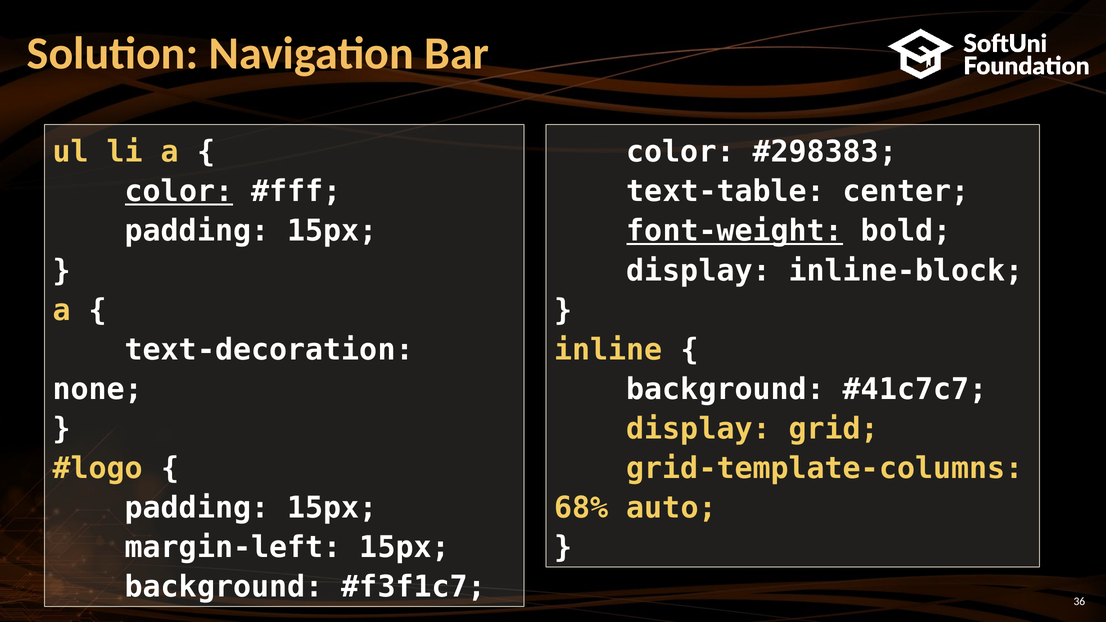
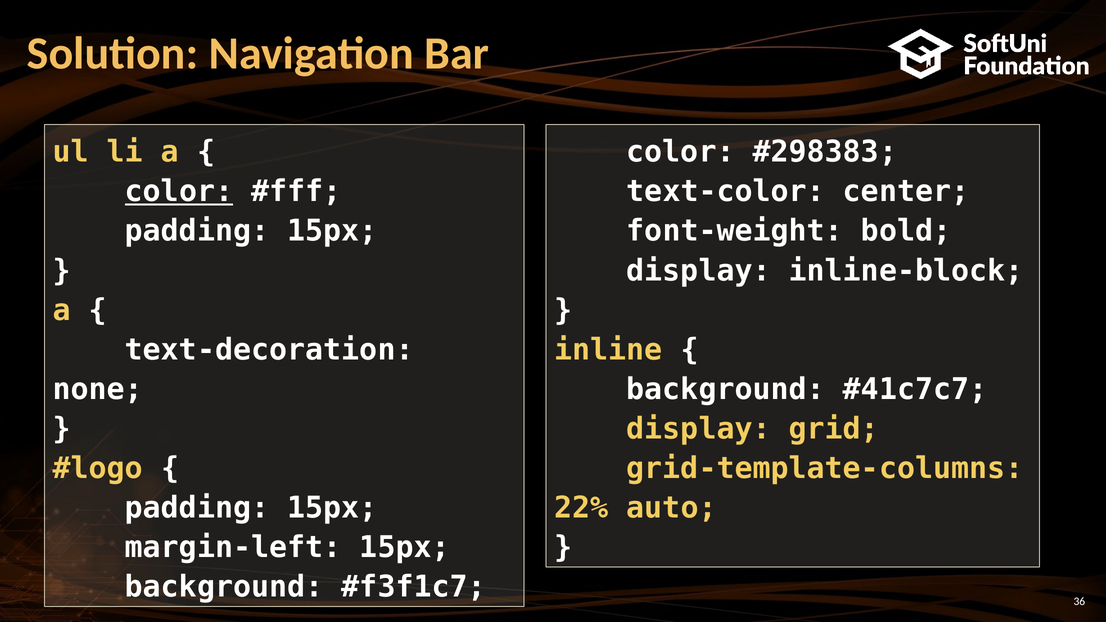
text-table: text-table -> text-color
font-weight underline: present -> none
68%: 68% -> 22%
